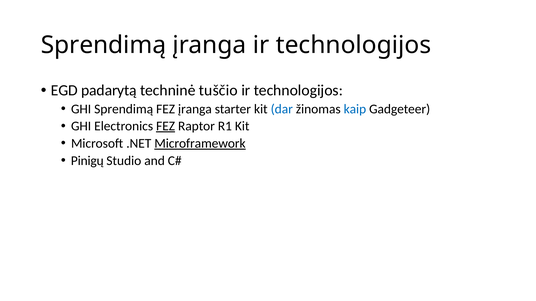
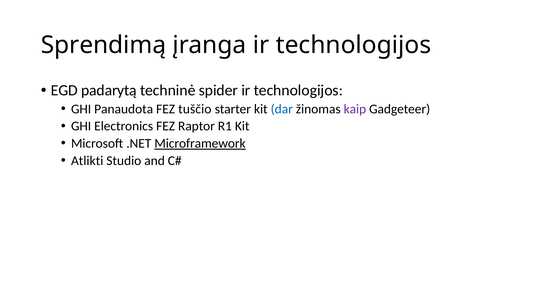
tuščio: tuščio -> spider
GHI Sprendimą: Sprendimą -> Panaudota
FEZ įranga: įranga -> tuščio
kaip colour: blue -> purple
FEZ at (166, 126) underline: present -> none
Pinigų: Pinigų -> Atlikti
